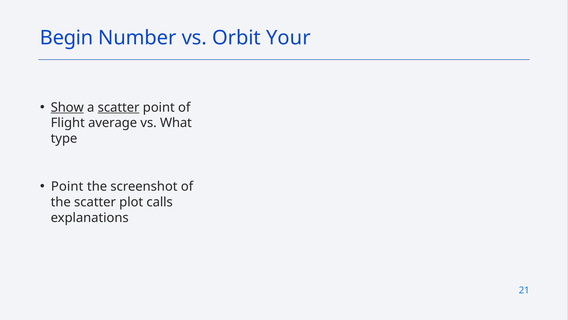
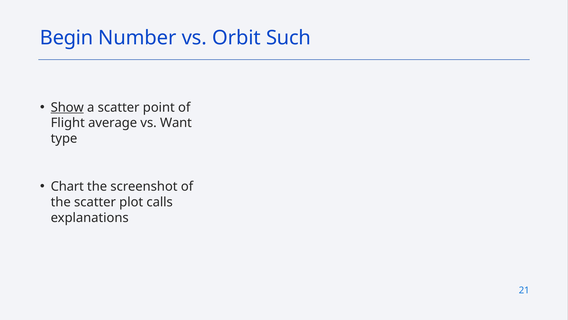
Your: Your -> Such
scatter at (119, 107) underline: present -> none
What: What -> Want
Point at (67, 186): Point -> Chart
